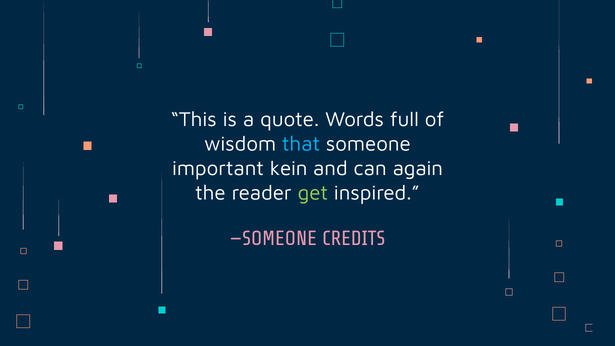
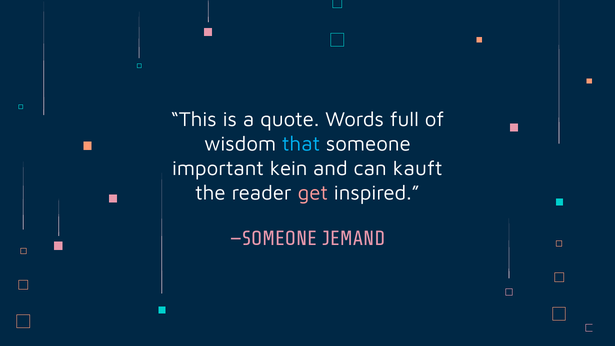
again: again -> kauft
get colour: light green -> pink
CREDITS: CREDITS -> JEMAND
